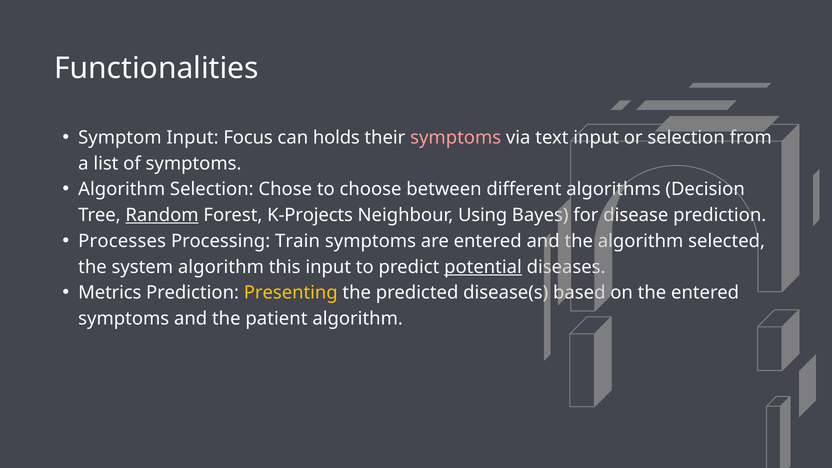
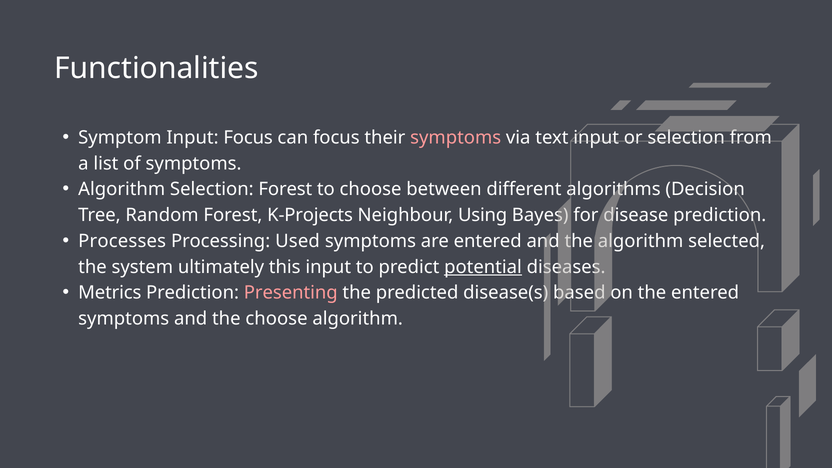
can holds: holds -> focus
Selection Chose: Chose -> Forest
Random underline: present -> none
Train: Train -> Used
system algorithm: algorithm -> ultimately
Presenting colour: yellow -> pink
the patient: patient -> choose
